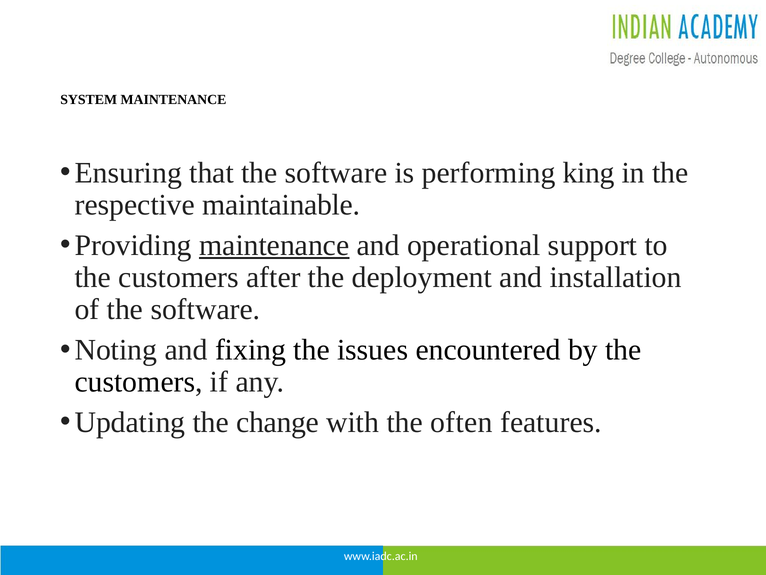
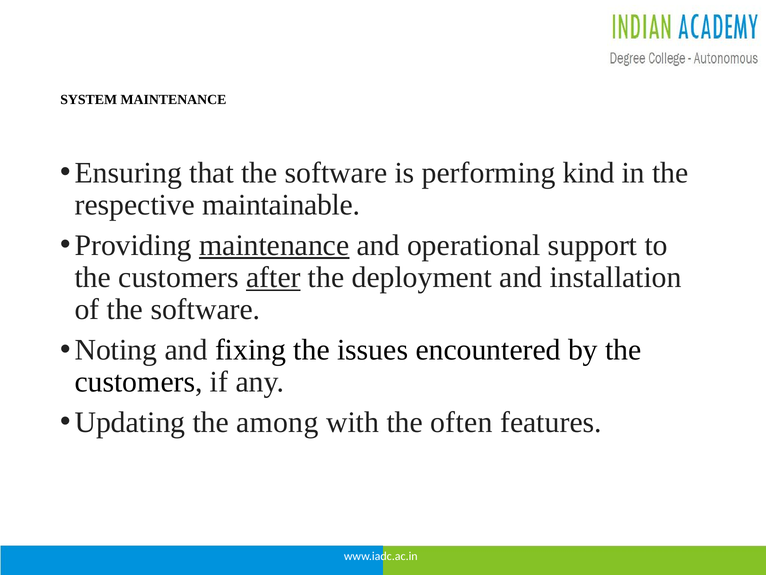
king: king -> kind
after underline: none -> present
change: change -> among
